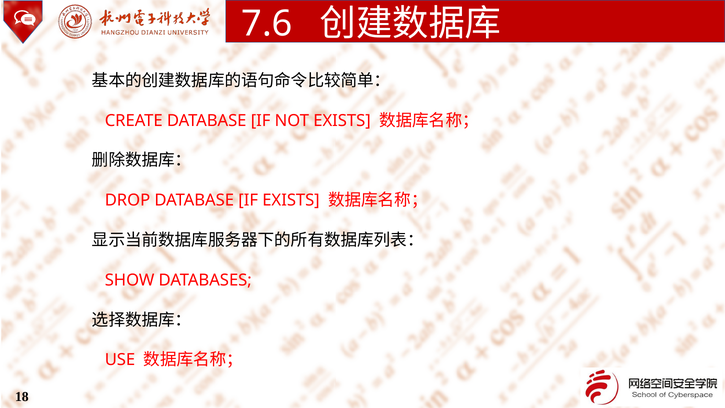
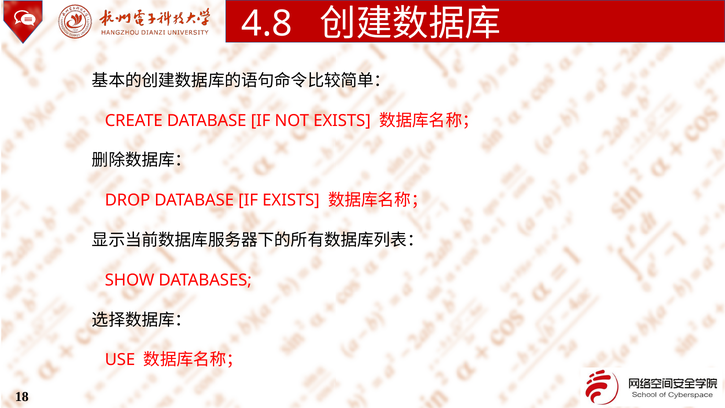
7.6: 7.6 -> 4.8
